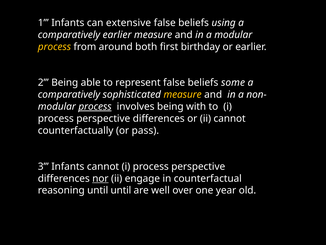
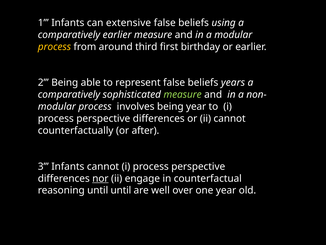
both: both -> third
some: some -> years
measure at (183, 94) colour: yellow -> light green
process at (95, 106) underline: present -> none
being with: with -> year
pass: pass -> after
